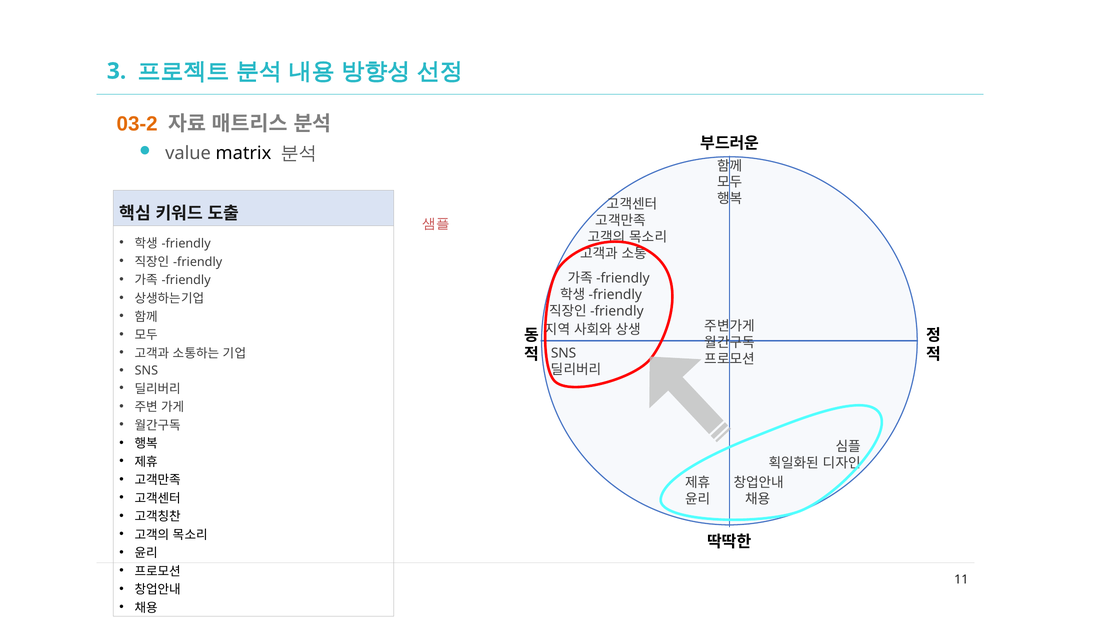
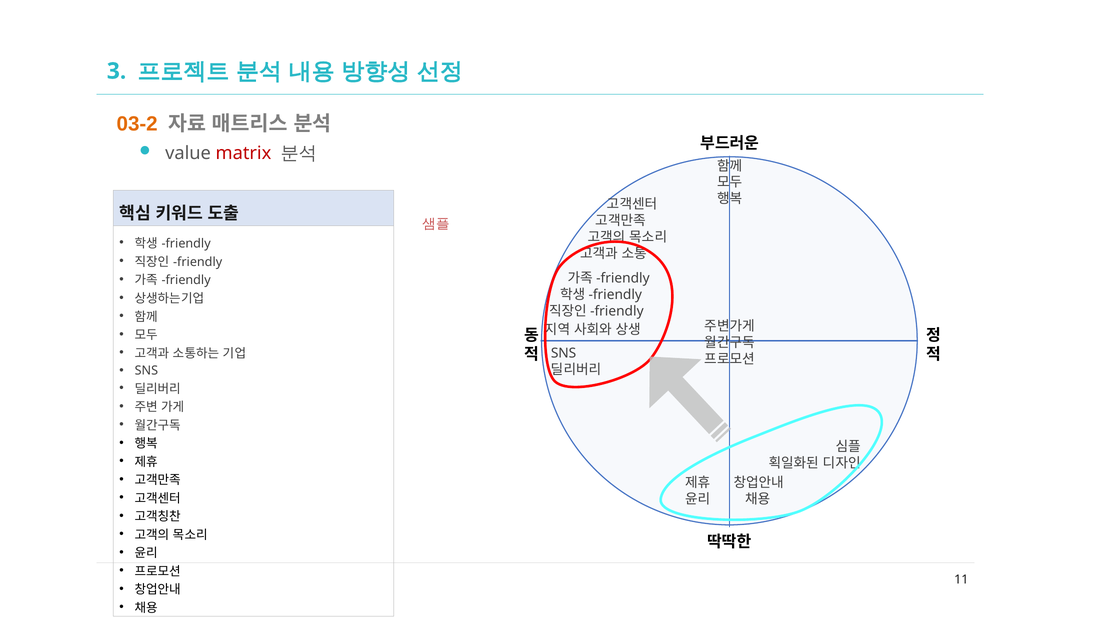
matrix colour: black -> red
